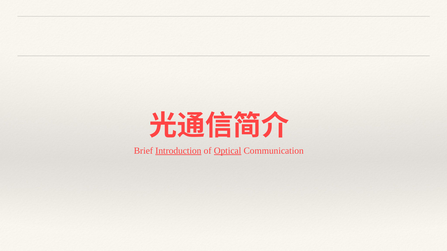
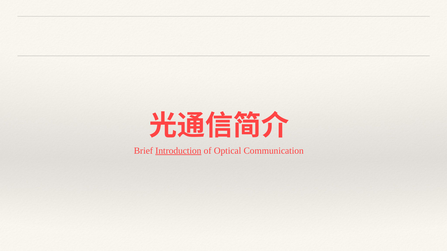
Optical underline: present -> none
